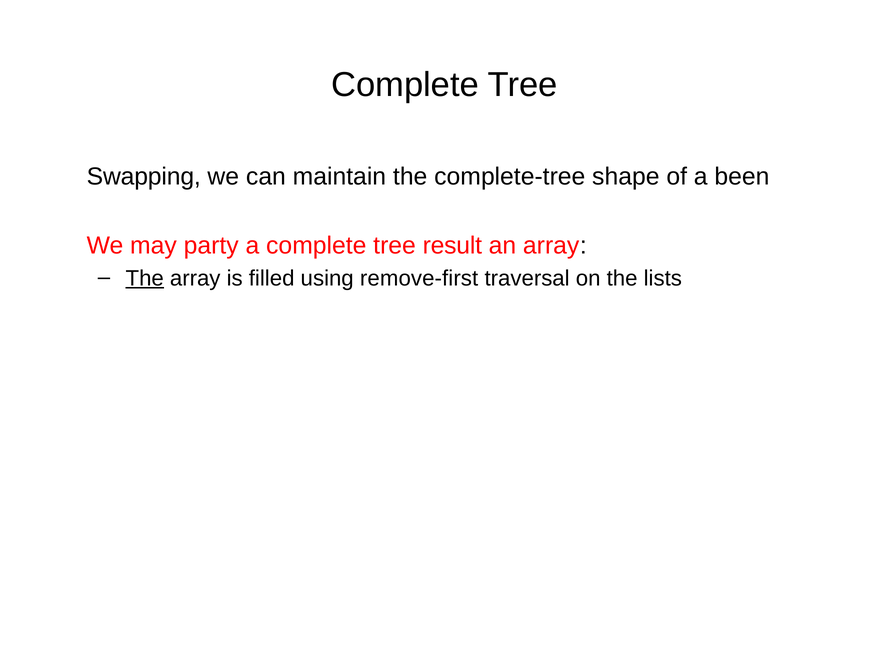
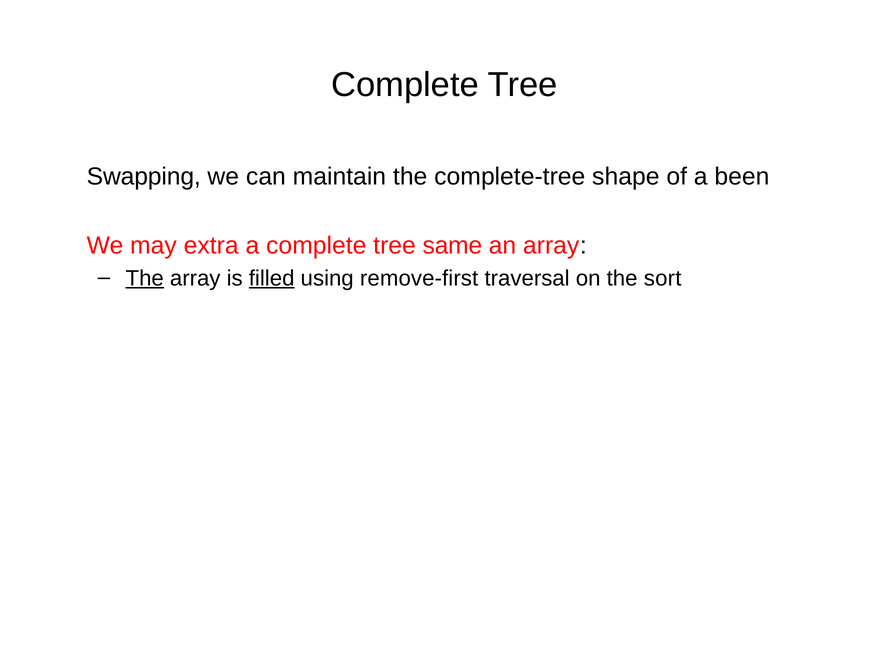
party: party -> extra
result: result -> same
filled underline: none -> present
lists: lists -> sort
